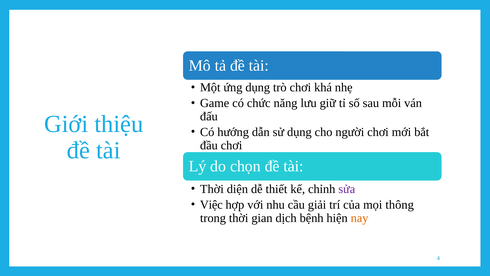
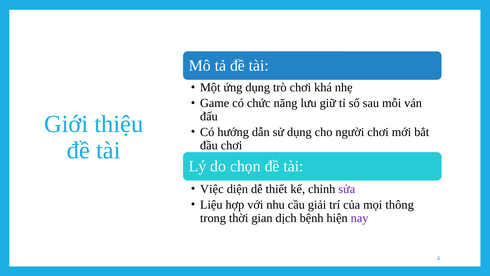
Thời at (212, 189): Thời -> Việc
Việc: Việc -> Liệu
nay colour: orange -> purple
